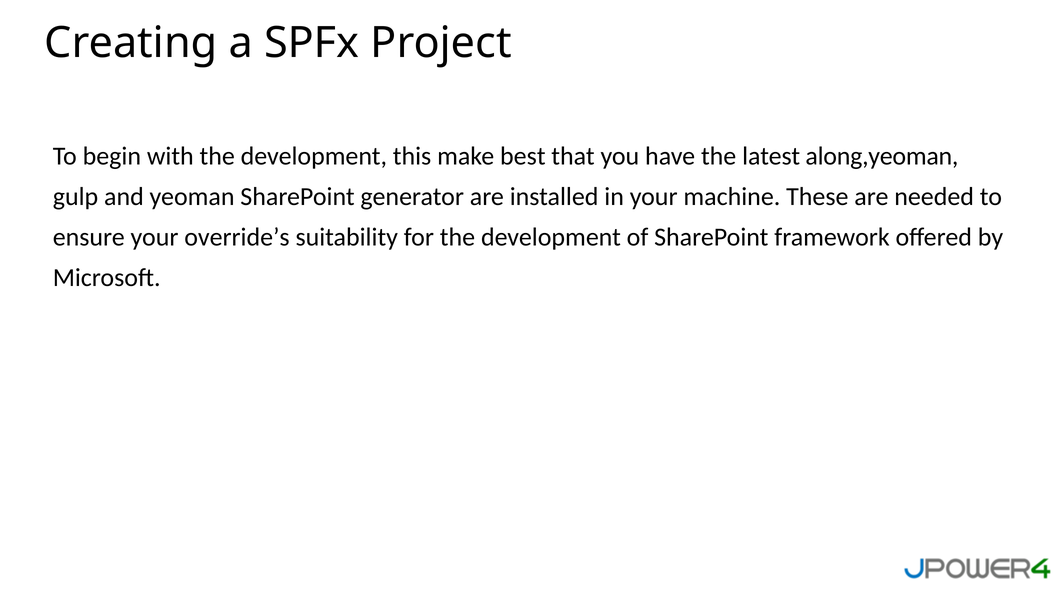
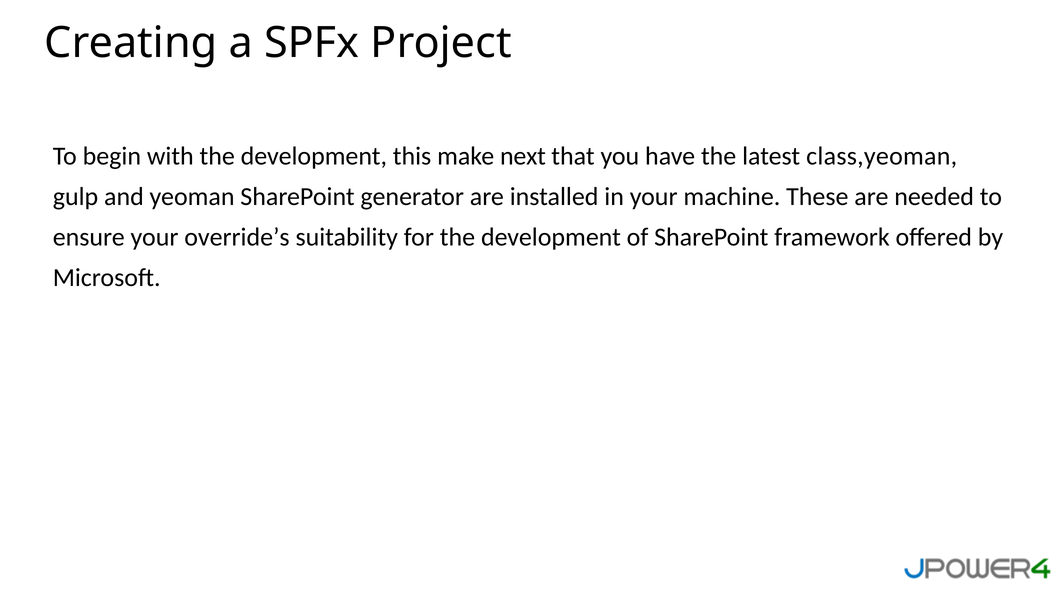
best: best -> next
along,yeoman: along,yeoman -> class,yeoman
